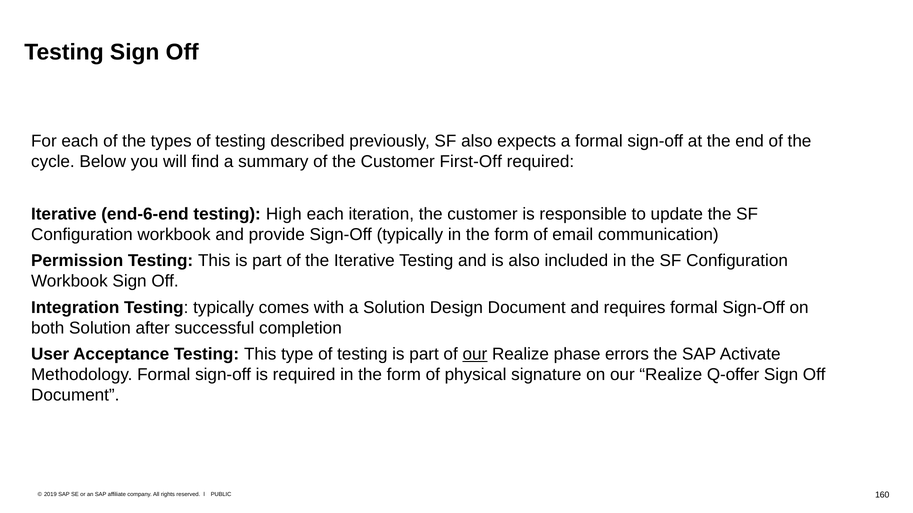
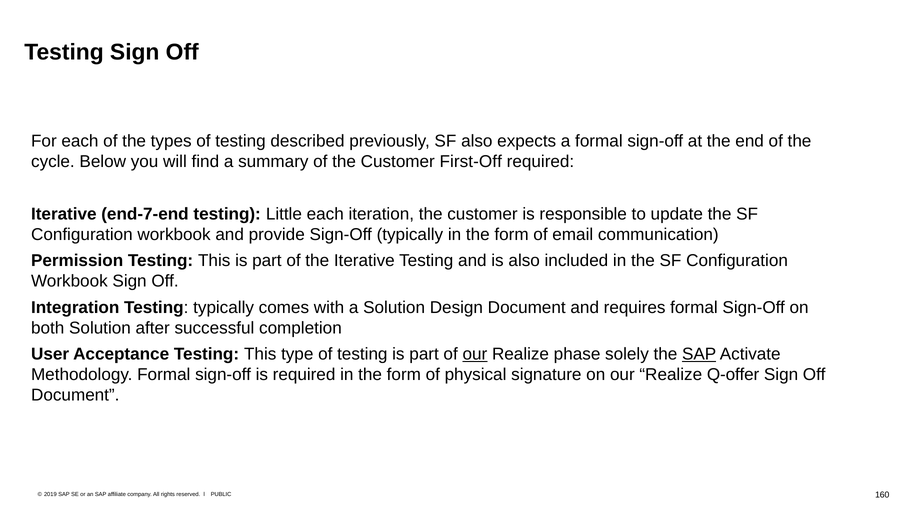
end-6-end: end-6-end -> end-7-end
High: High -> Little
errors: errors -> solely
SAP at (699, 355) underline: none -> present
